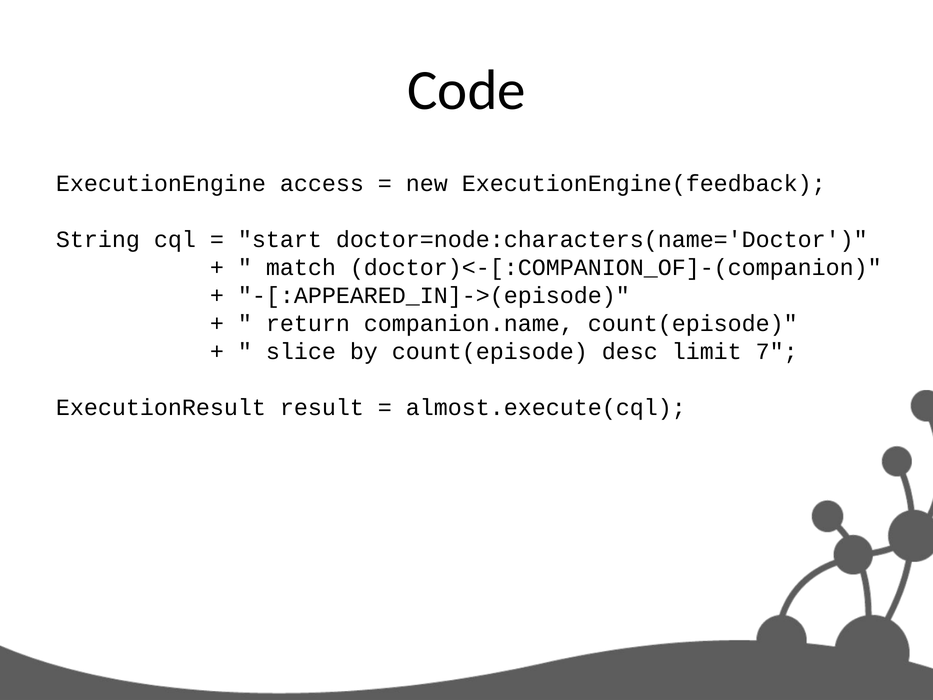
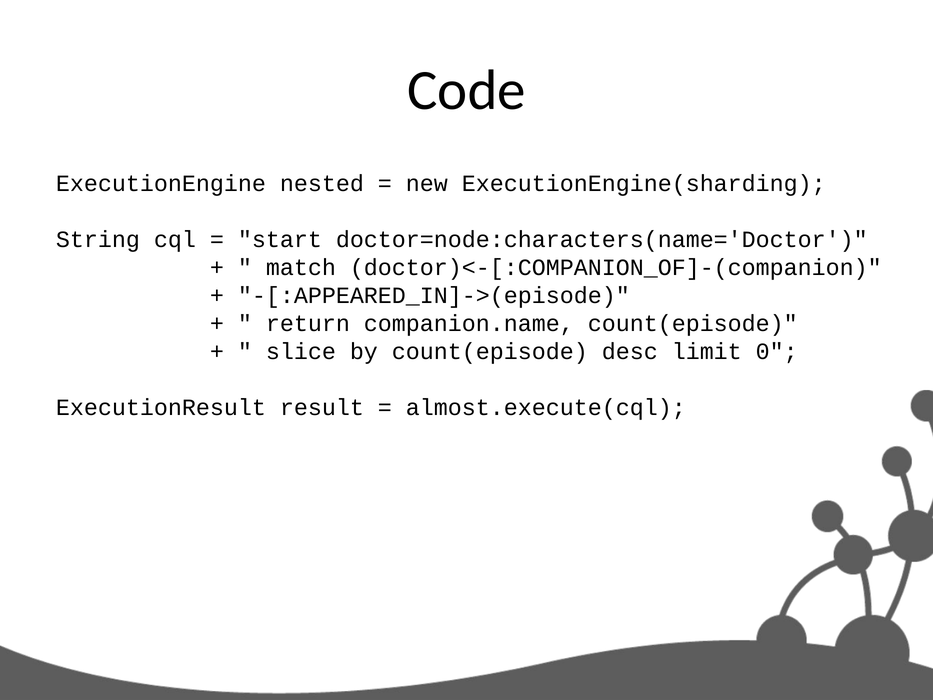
access: access -> nested
ExecutionEngine(feedback: ExecutionEngine(feedback -> ExecutionEngine(sharding
7: 7 -> 0
